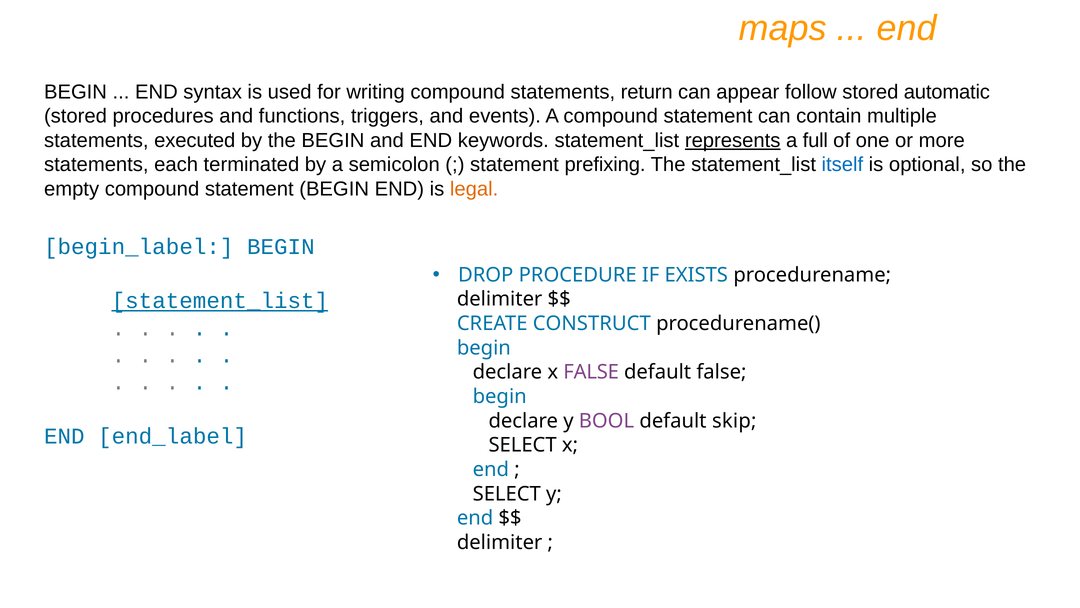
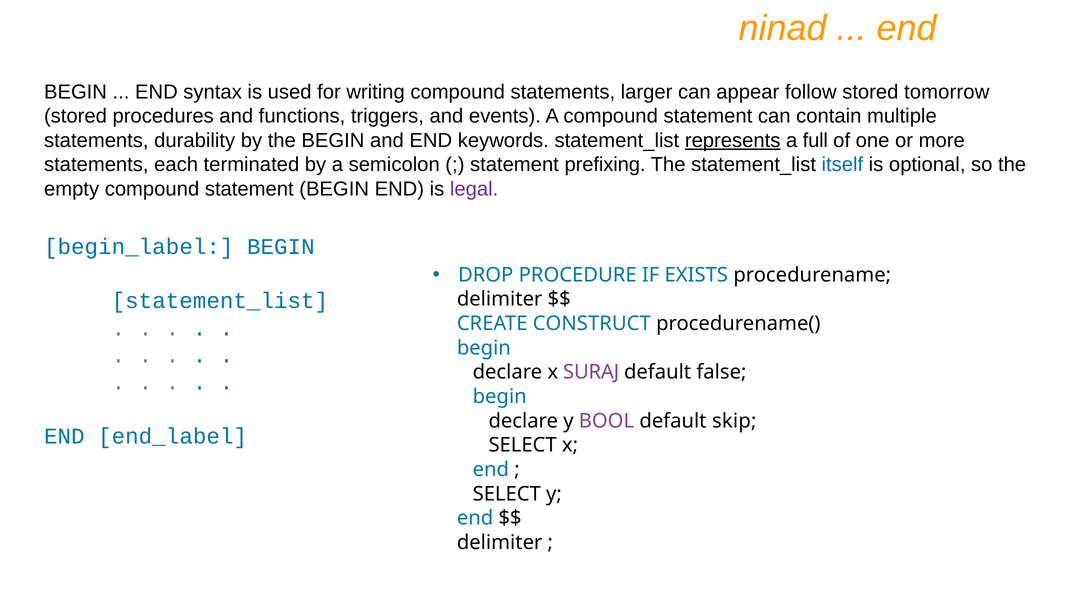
maps: maps -> ninad
return: return -> larger
automatic: automatic -> tomorrow
executed: executed -> durability
legal colour: orange -> purple
statement_list at (220, 301) underline: present -> none
x FALSE: FALSE -> SURAJ
